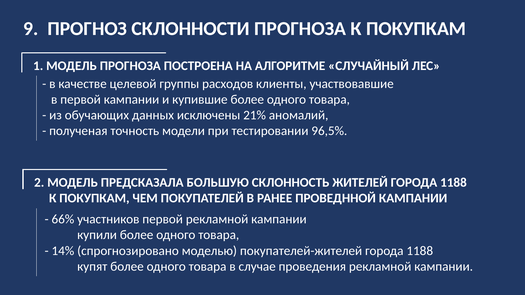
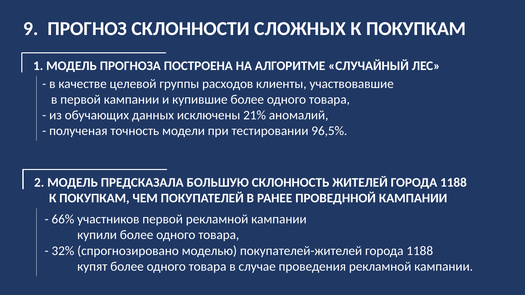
СКЛОННОСТИ ПРОГНОЗА: ПРОГНОЗА -> СЛОЖНЫХ
14%: 14% -> 32%
